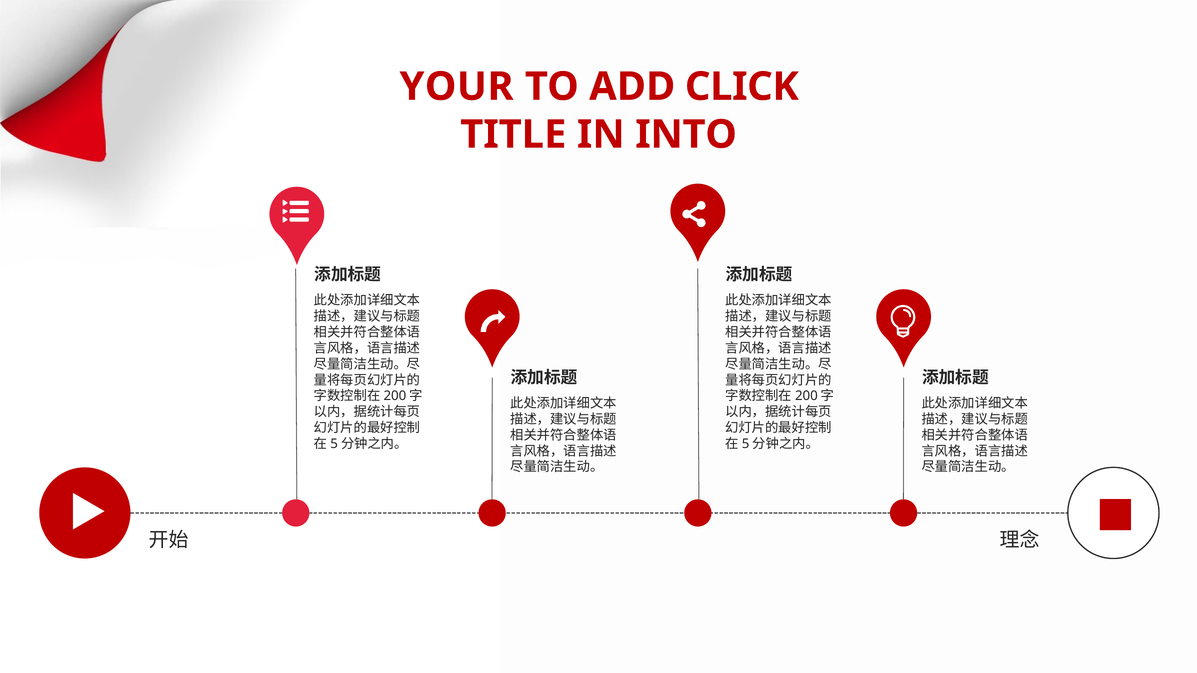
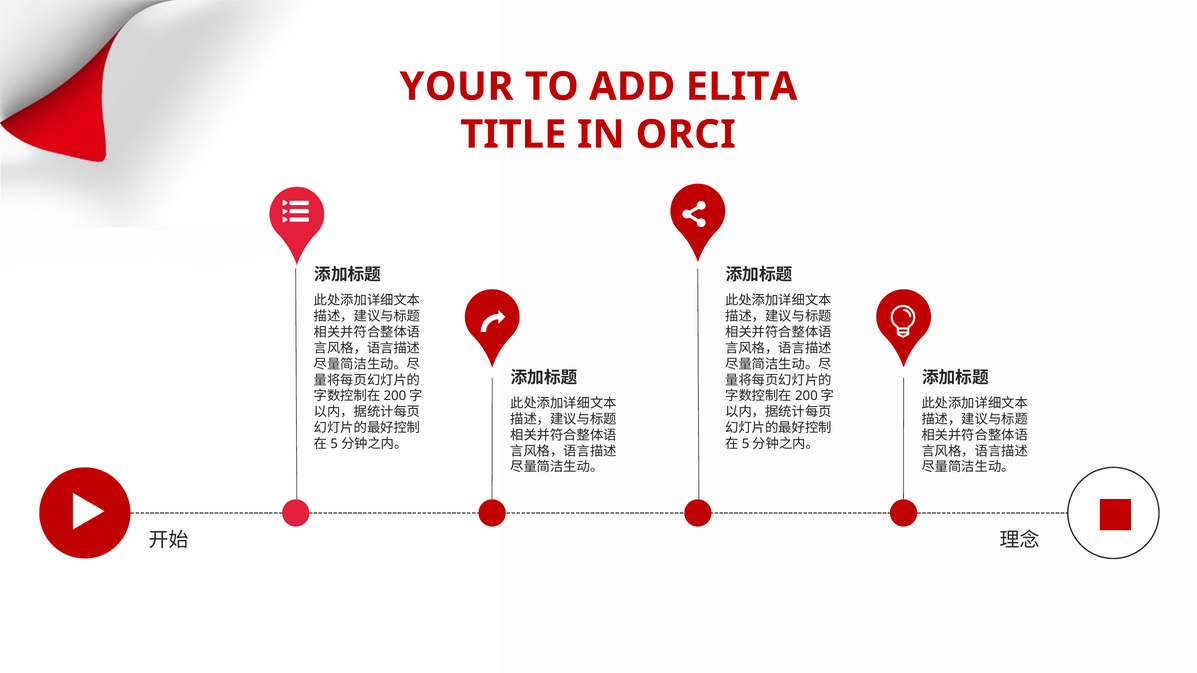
CLICK: CLICK -> ELITA
INTO: INTO -> ORCI
